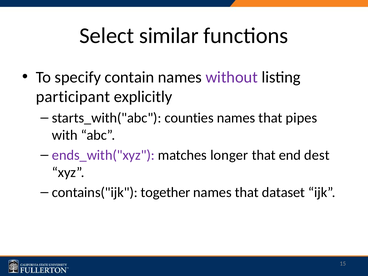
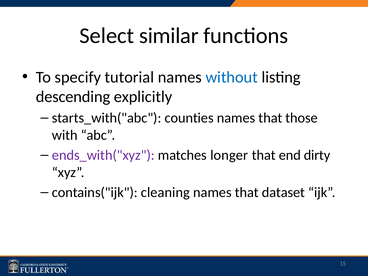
contain: contain -> tutorial
without colour: purple -> blue
participant: participant -> descending
pipes: pipes -> those
dest: dest -> dirty
together: together -> cleaning
